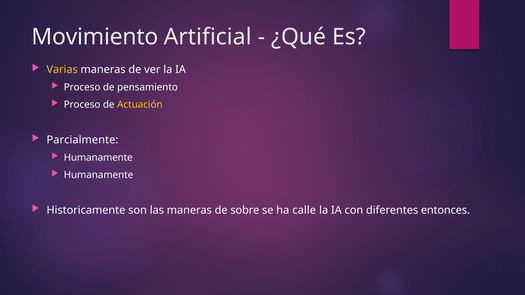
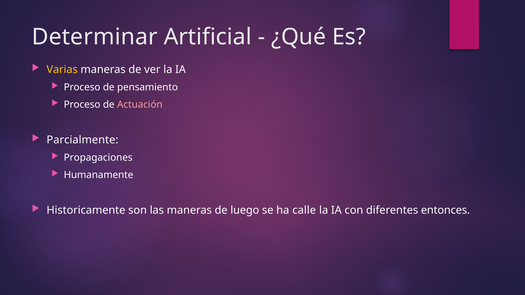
Movimiento: Movimiento -> Determinar
Actuación colour: yellow -> pink
Humanamente at (98, 158): Humanamente -> Propagaciones
sobre: sobre -> luego
